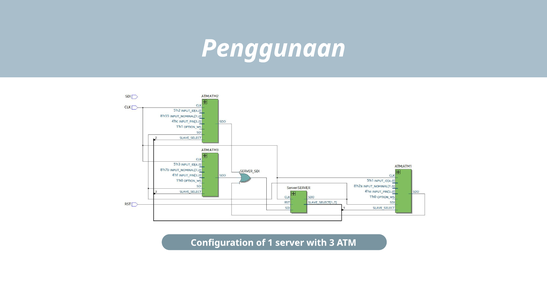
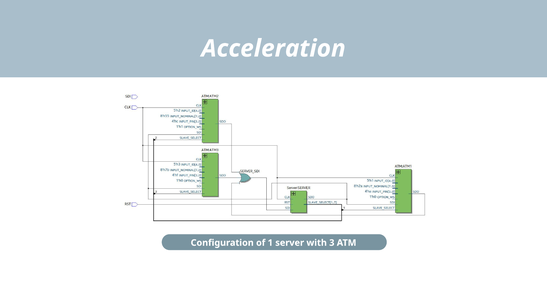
Penggunaan: Penggunaan -> Acceleration
